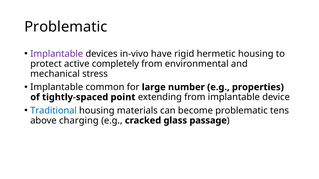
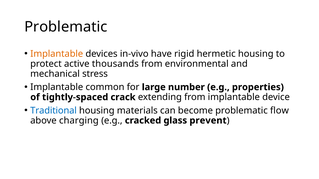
Implantable at (57, 54) colour: purple -> orange
completely: completely -> thousands
point: point -> crack
tens: tens -> flow
passage: passage -> prevent
